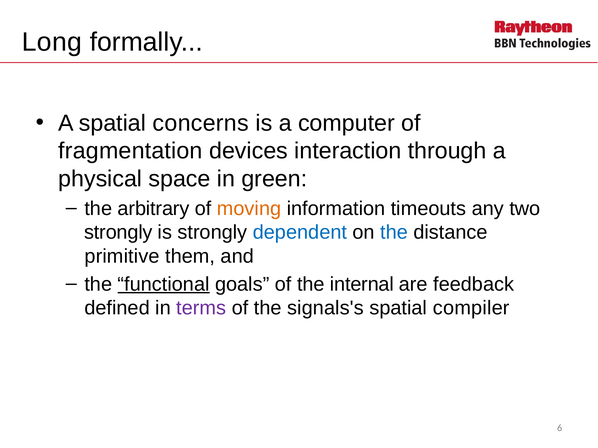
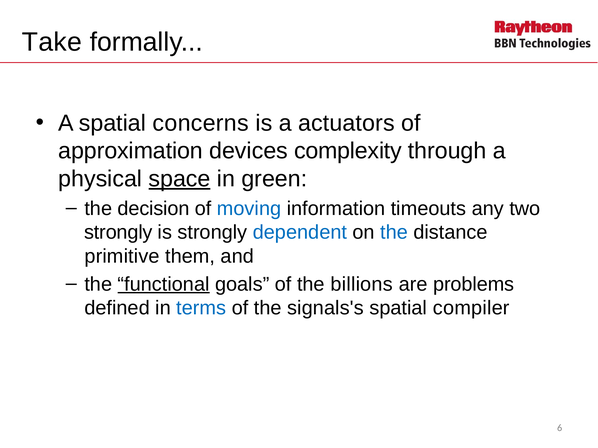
Long: Long -> Take
computer: computer -> actuators
fragmentation: fragmentation -> approximation
interaction: interaction -> complexity
space underline: none -> present
arbitrary: arbitrary -> decision
moving colour: orange -> blue
internal: internal -> billions
feedback: feedback -> problems
terms colour: purple -> blue
